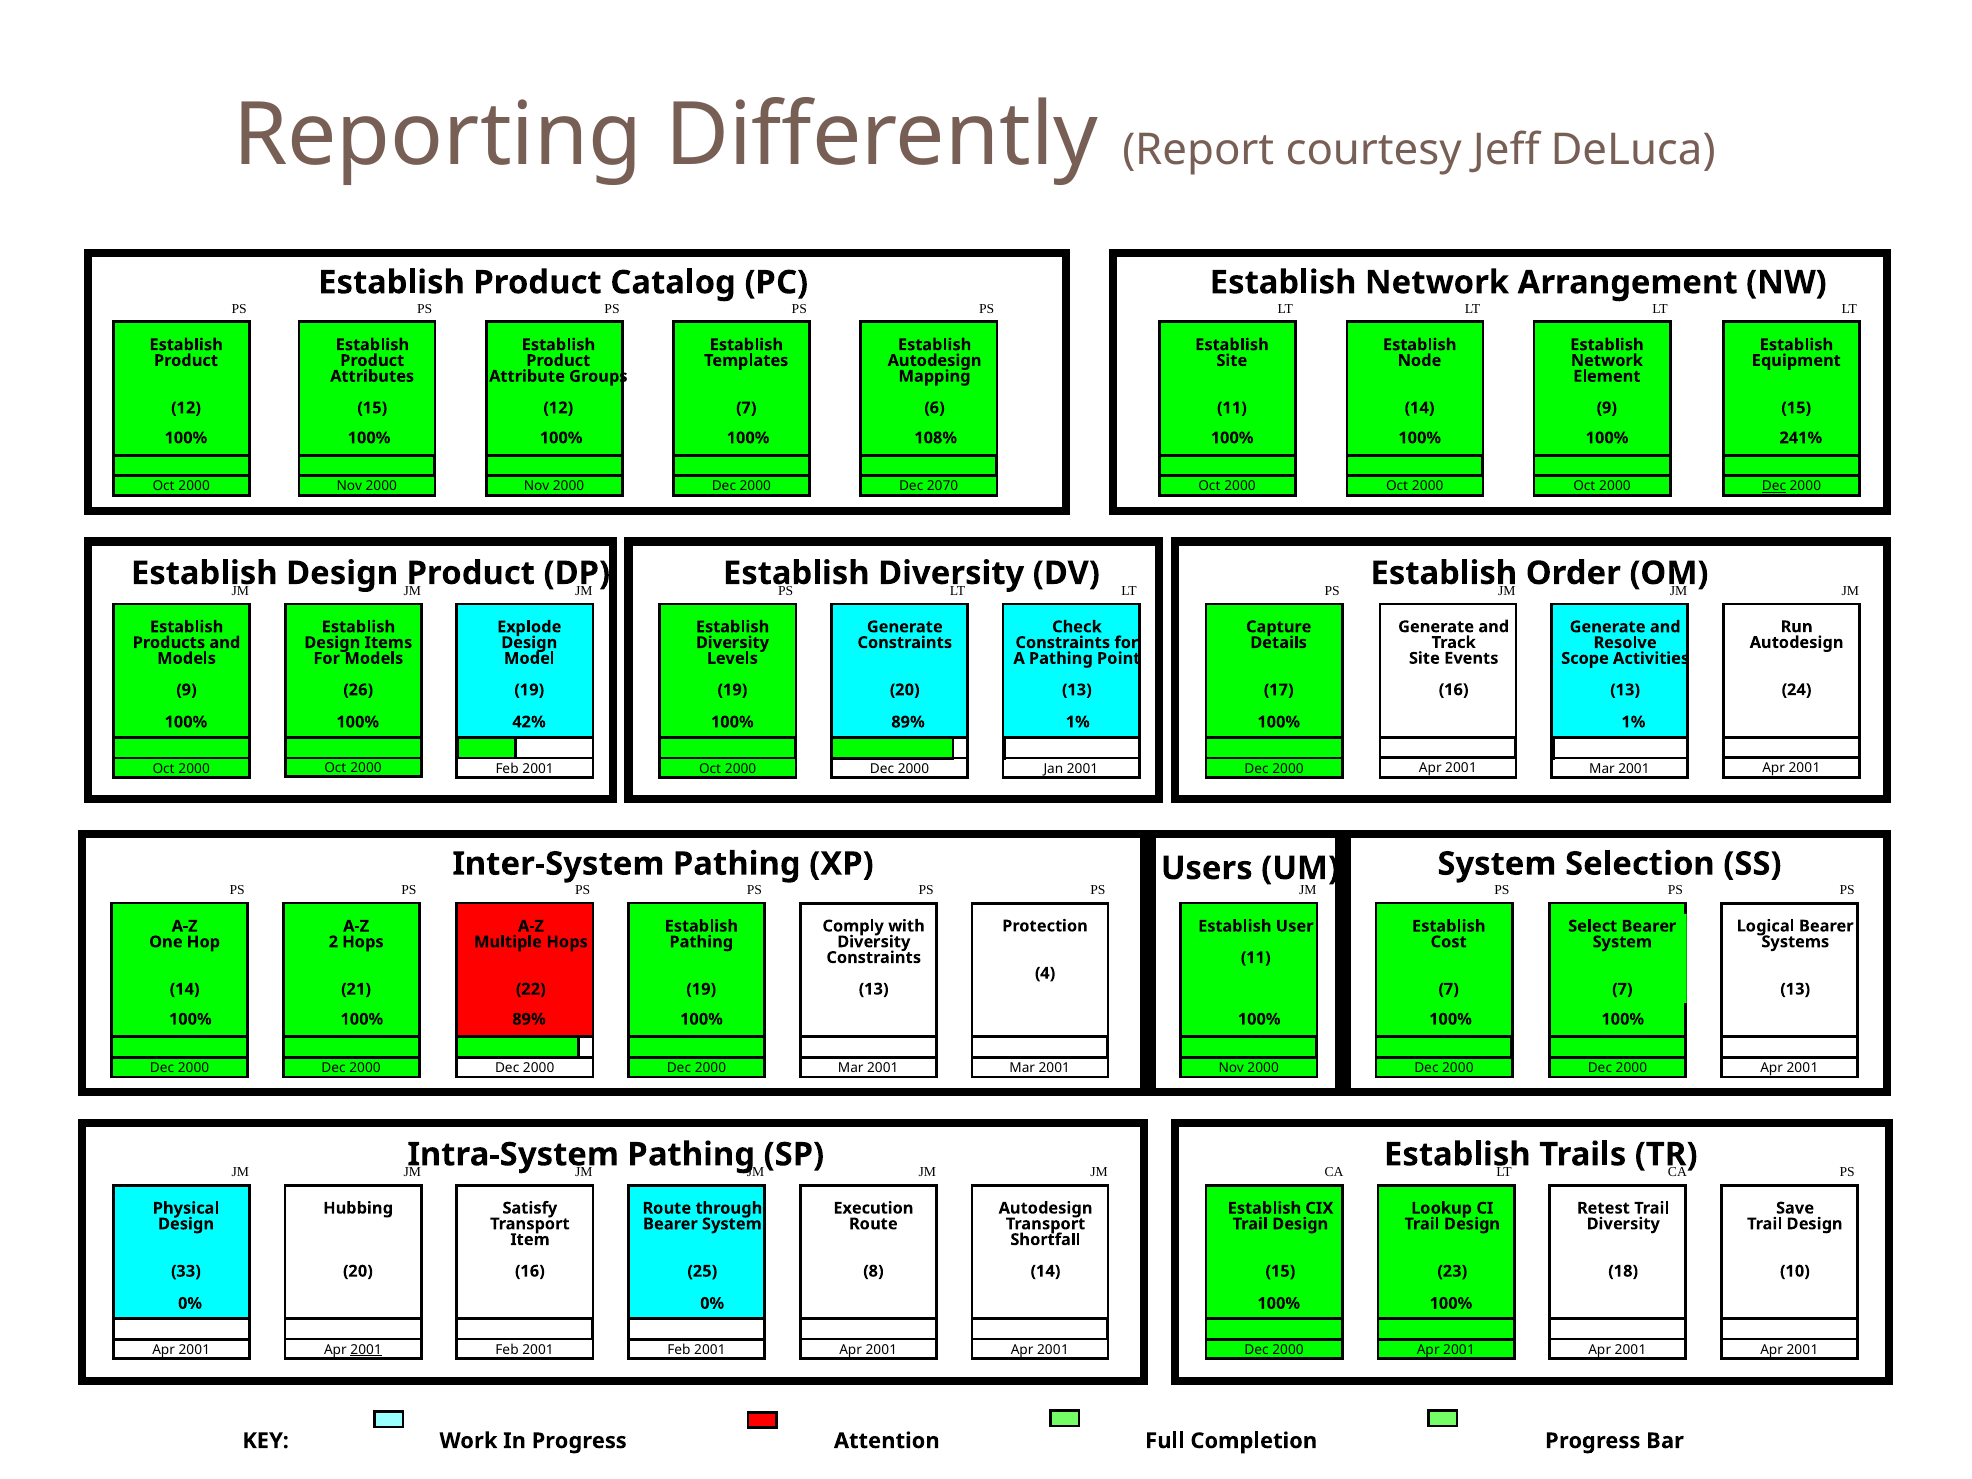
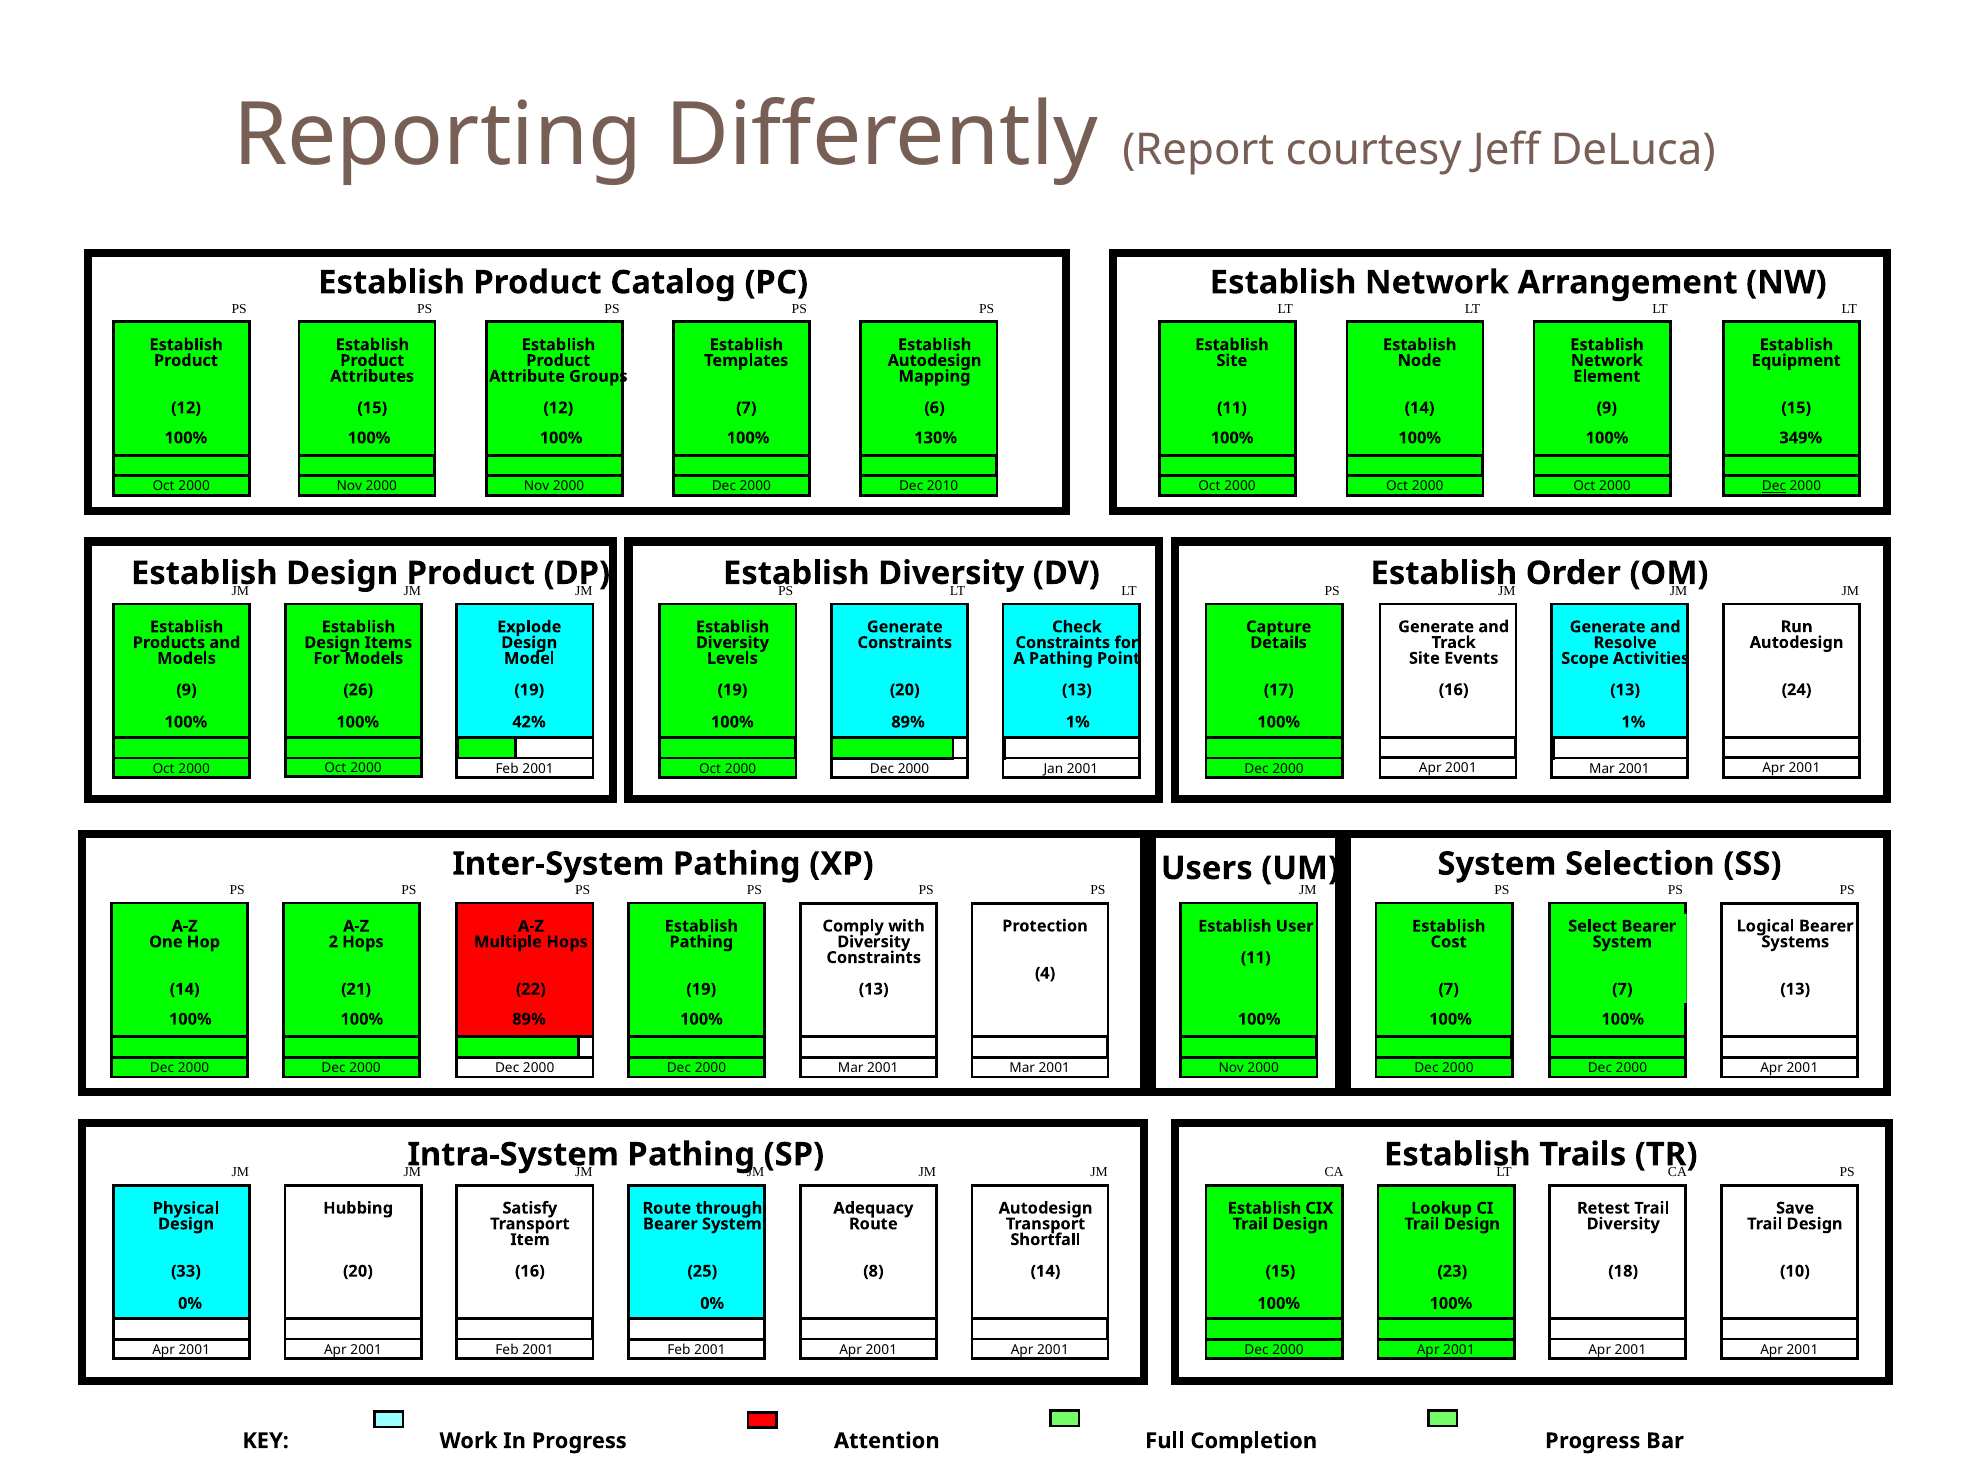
108%: 108% -> 130%
241%: 241% -> 349%
2070: 2070 -> 2010
Execution: Execution -> Adequacy
2001 at (366, 1350) underline: present -> none
